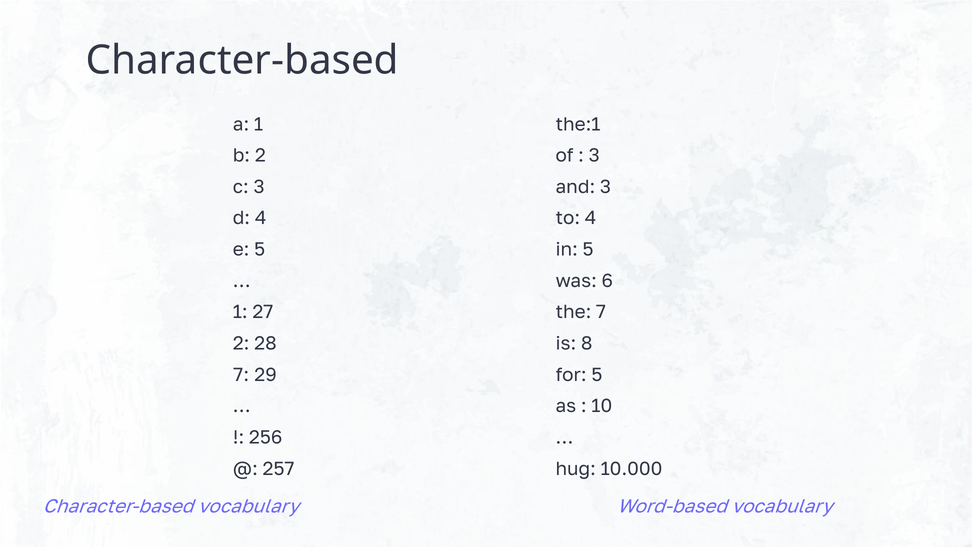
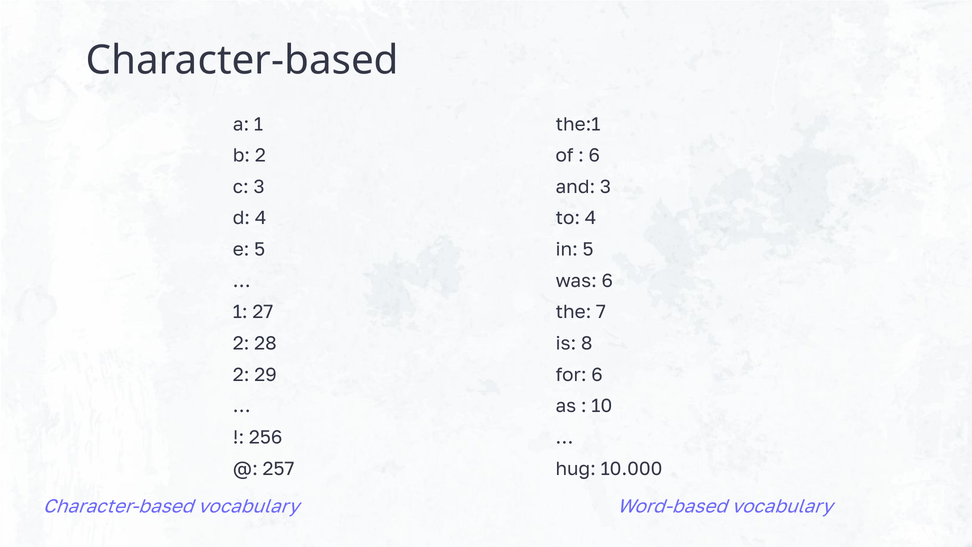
3 at (594, 156): 3 -> 6
7 at (241, 375): 7 -> 2
for 5: 5 -> 6
